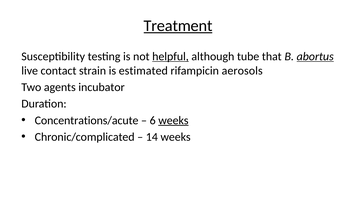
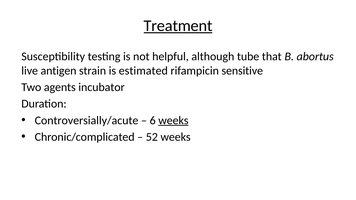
helpful underline: present -> none
abortus underline: present -> none
contact: contact -> antigen
aerosols: aerosols -> sensitive
Concentrations/acute: Concentrations/acute -> Controversially/acute
14: 14 -> 52
